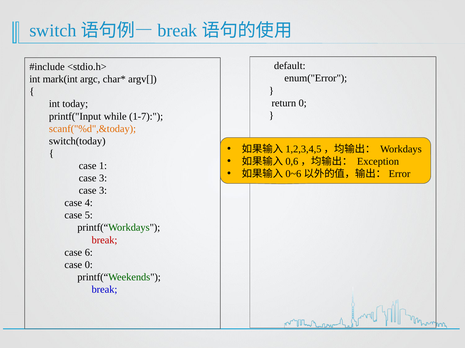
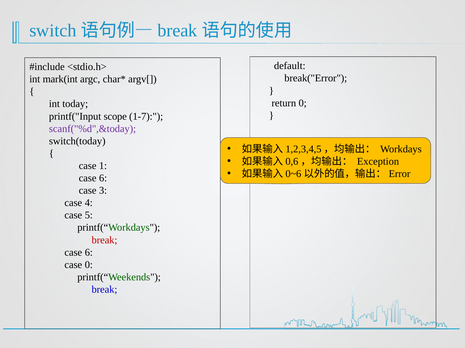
enum("Error: enum("Error -> break("Error
while: while -> scope
scanf("%d",&today colour: orange -> purple
3 at (103, 179): 3 -> 6
